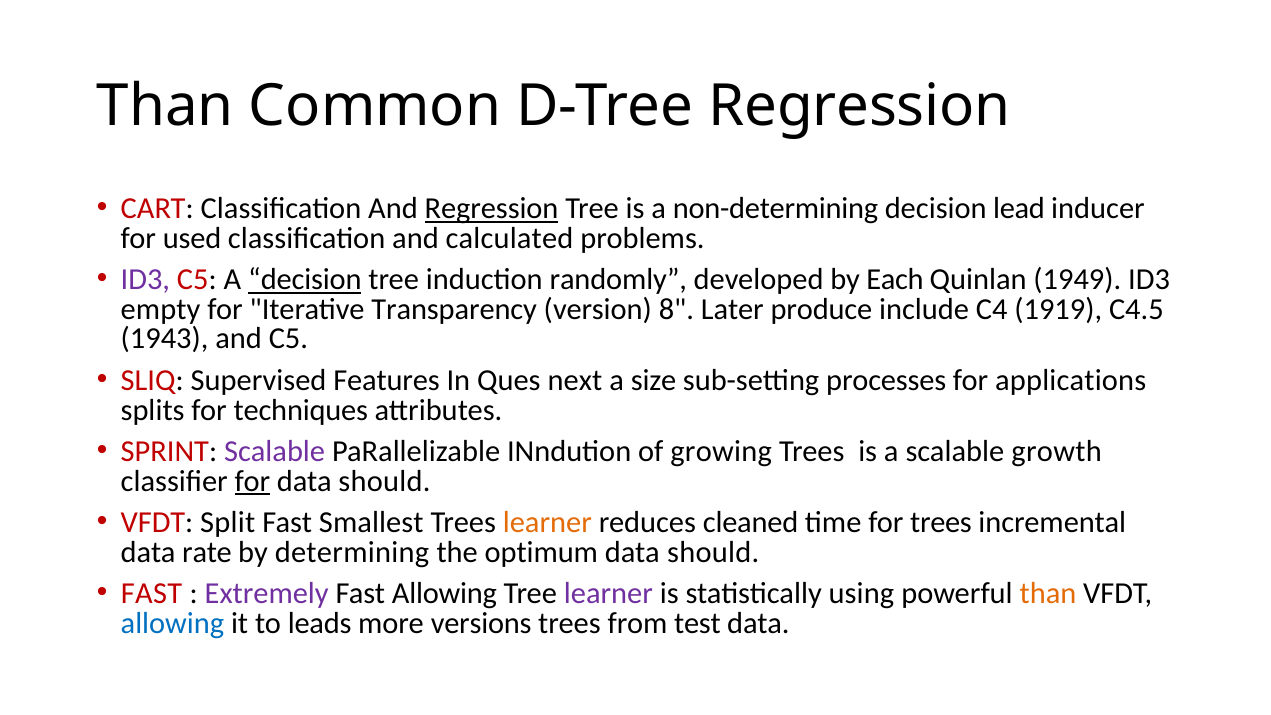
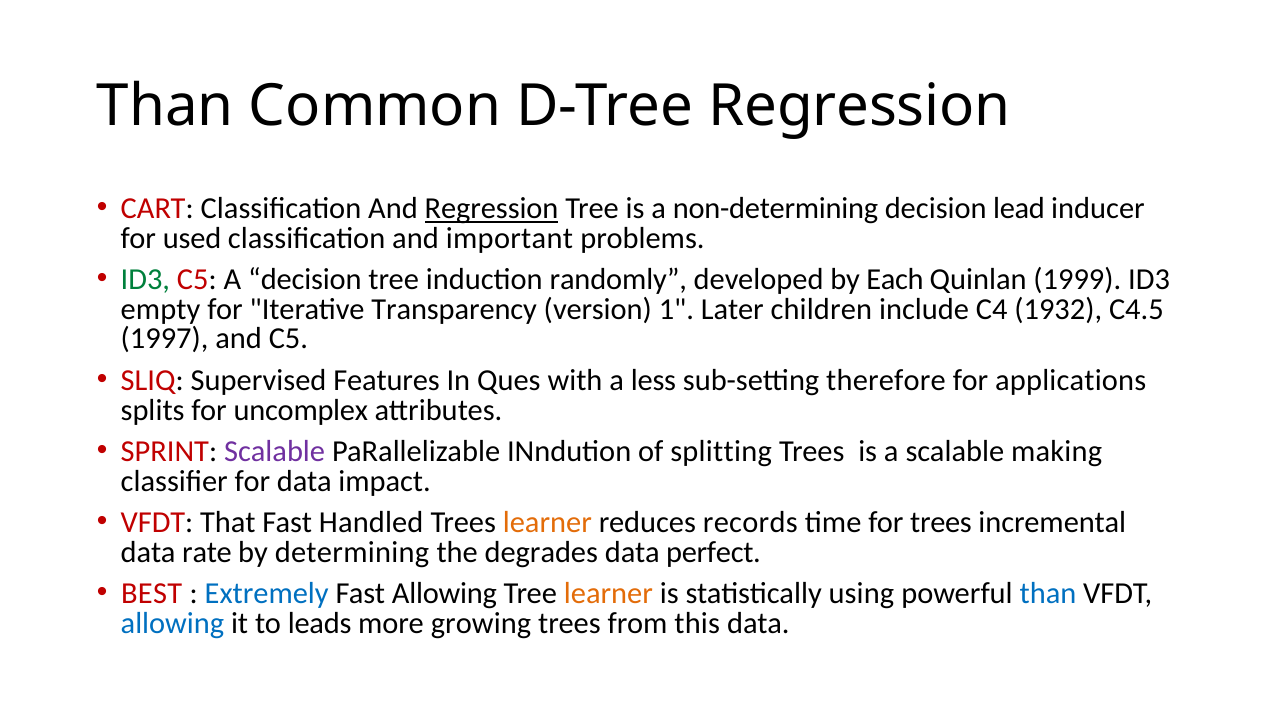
calculated: calculated -> important
ID3 at (145, 280) colour: purple -> green
decision at (305, 280) underline: present -> none
1949: 1949 -> 1999
8: 8 -> 1
produce: produce -> children
1919: 1919 -> 1932
1943: 1943 -> 1997
next: next -> with
size: size -> less
processes: processes -> therefore
techniques: techniques -> uncomplex
growing: growing -> splitting
growth: growth -> making
for at (252, 481) underline: present -> none
should at (384, 481): should -> impact
Split: Split -> That
Smallest: Smallest -> Handled
cleaned: cleaned -> records
optimum: optimum -> degrades
should at (713, 552): should -> perfect
FAST at (152, 594): FAST -> BEST
Extremely colour: purple -> blue
learner at (608, 594) colour: purple -> orange
than at (1048, 594) colour: orange -> blue
versions: versions -> growing
test: test -> this
